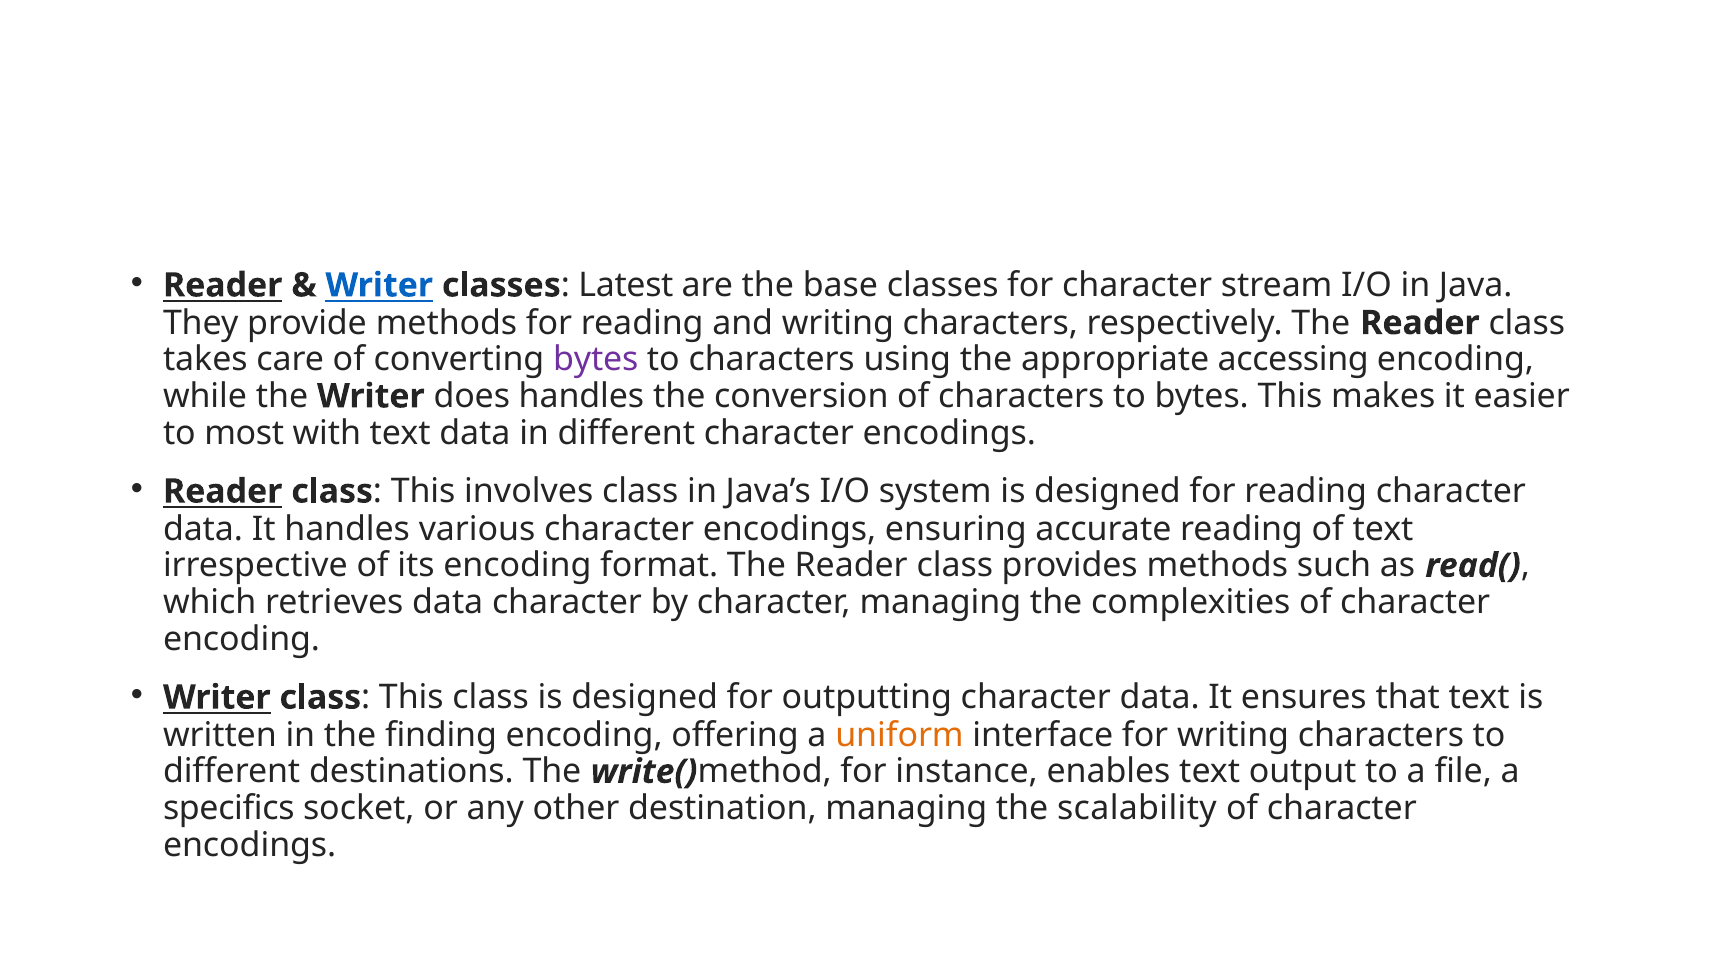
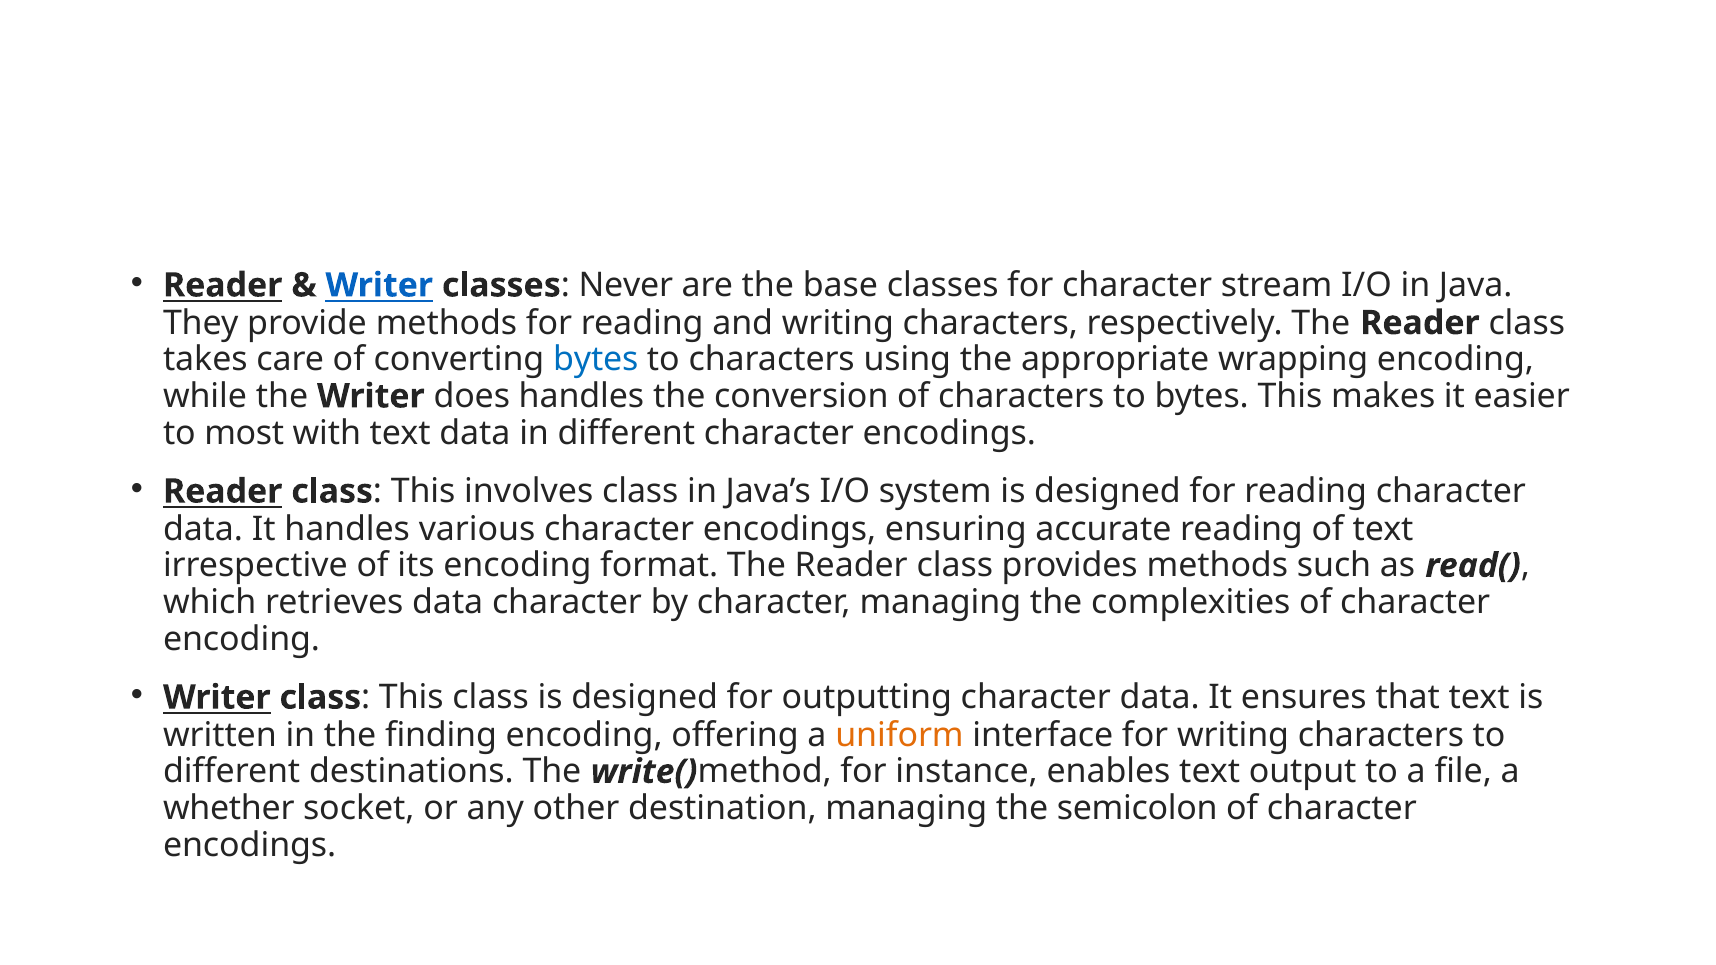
Latest: Latest -> Never
bytes at (596, 360) colour: purple -> blue
accessing: accessing -> wrapping
specifics: specifics -> whether
scalability: scalability -> semicolon
